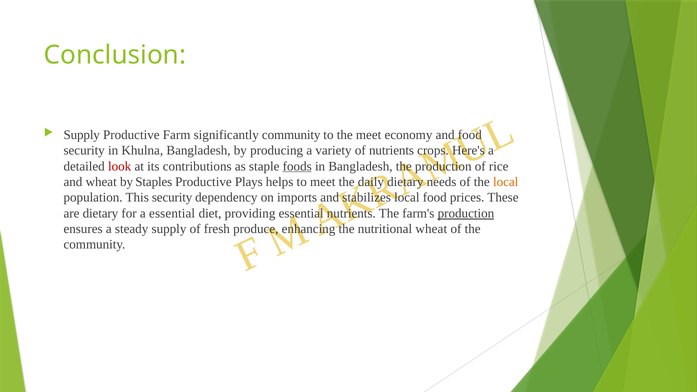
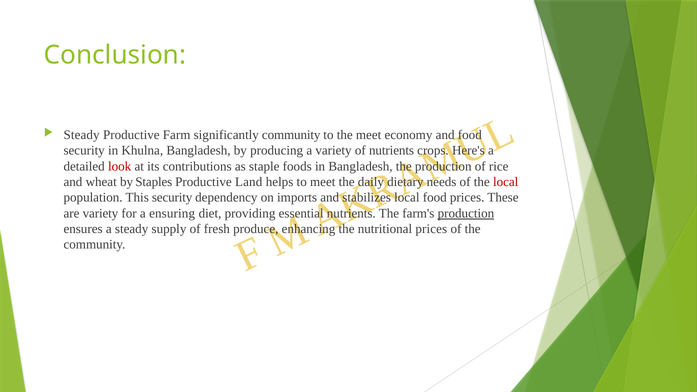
Supply at (82, 135): Supply -> Steady
foods underline: present -> none
Plays: Plays -> Land
local at (506, 182) colour: orange -> red
are dietary: dietary -> variety
a essential: essential -> ensuring
nutritional wheat: wheat -> prices
